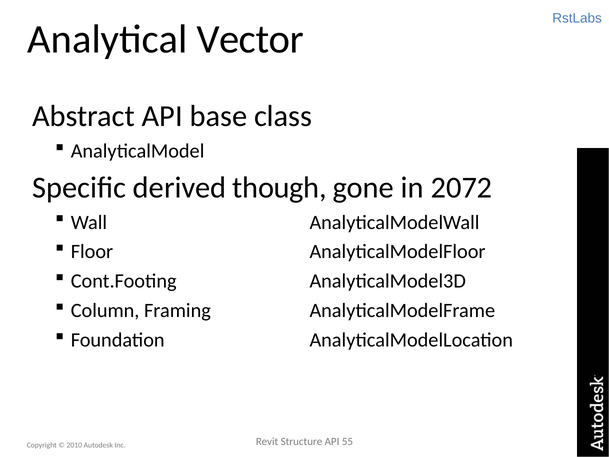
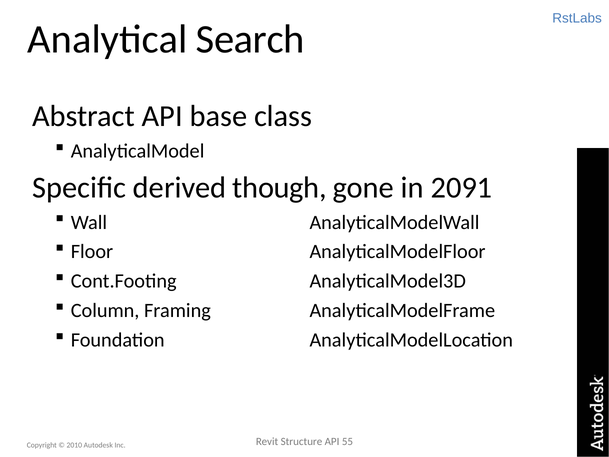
Vector: Vector -> Search
2072: 2072 -> 2091
